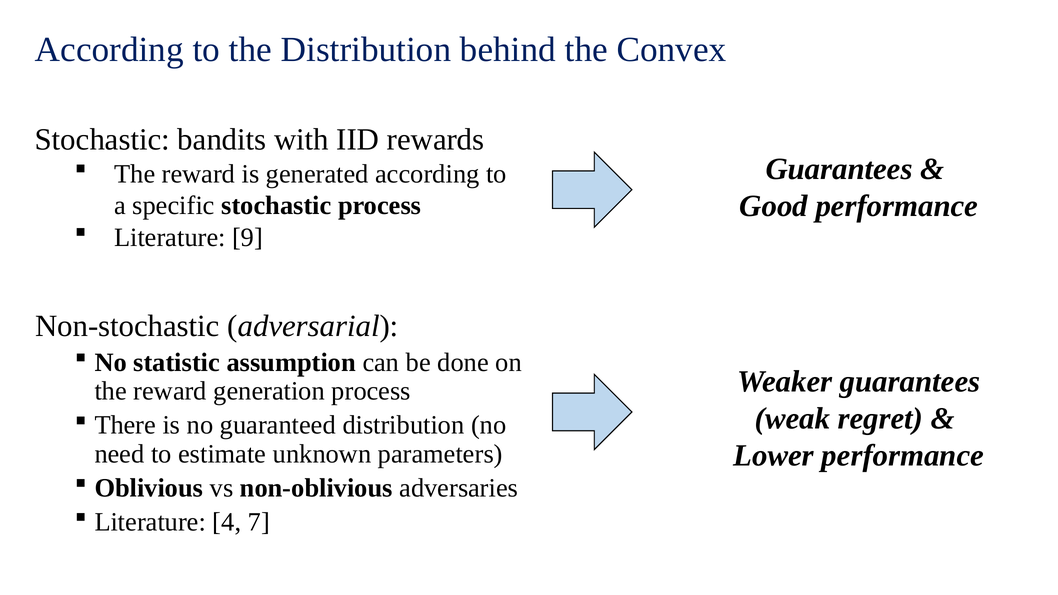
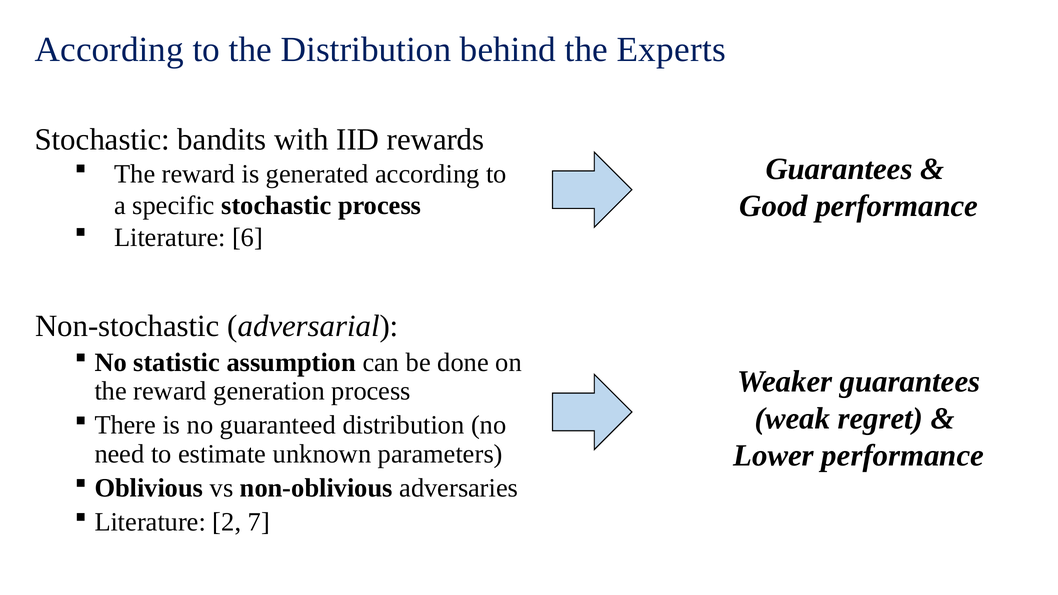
Convex: Convex -> Experts
9: 9 -> 6
4: 4 -> 2
